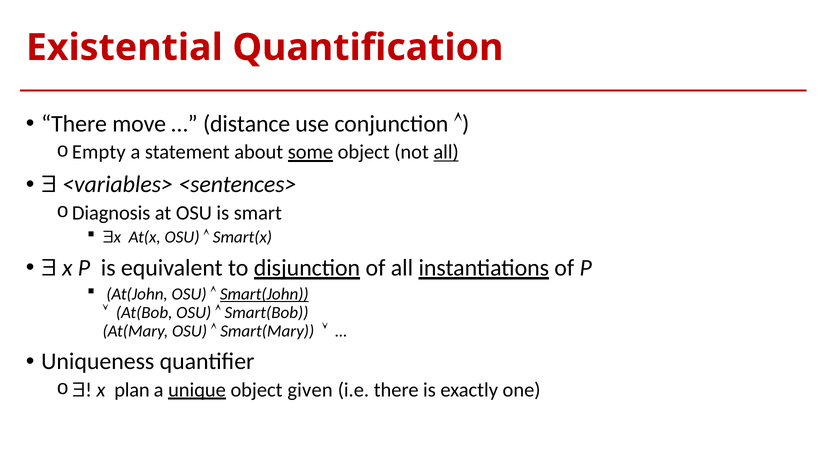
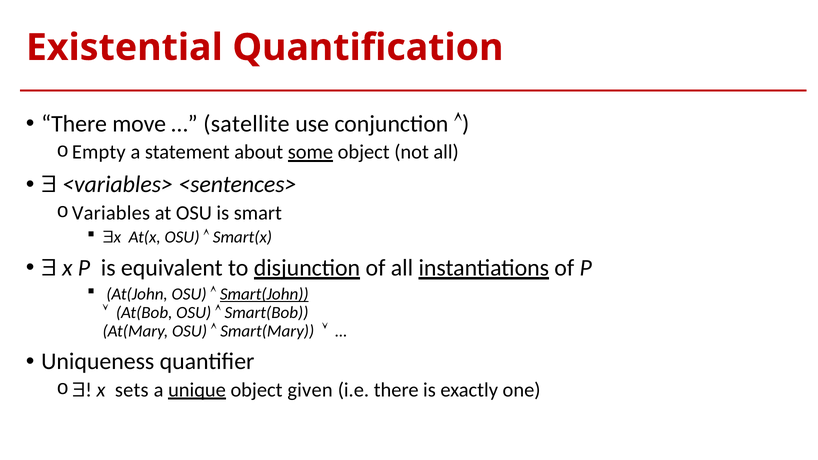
distance: distance -> satellite
all at (446, 152) underline: present -> none
Diagnosis: Diagnosis -> Variables
plan: plan -> sets
